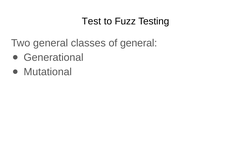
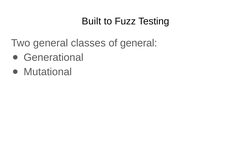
Test: Test -> Built
